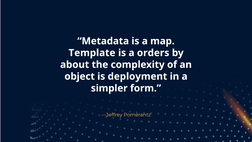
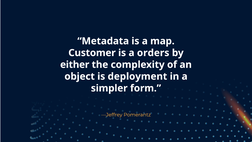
Template: Template -> Customer
about: about -> either
